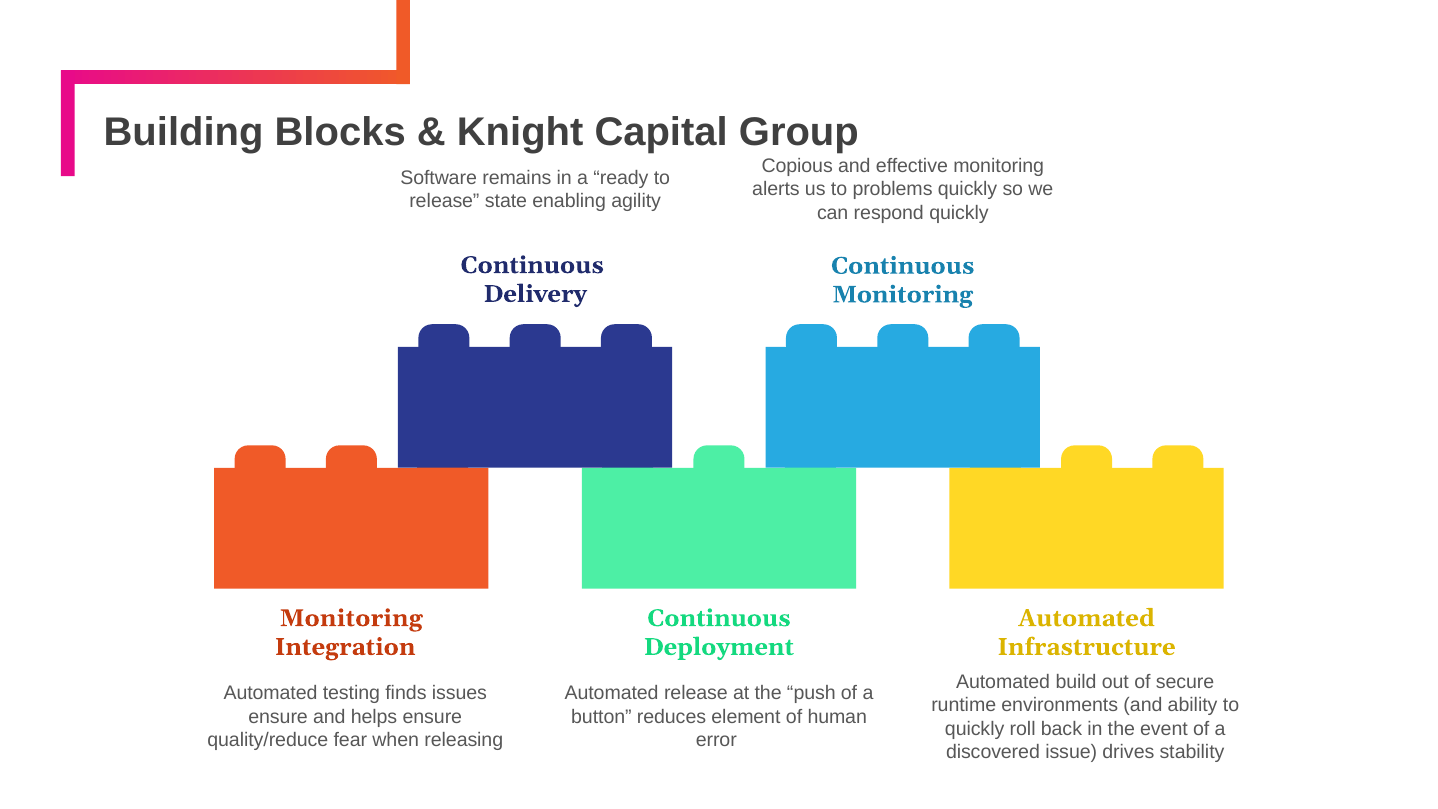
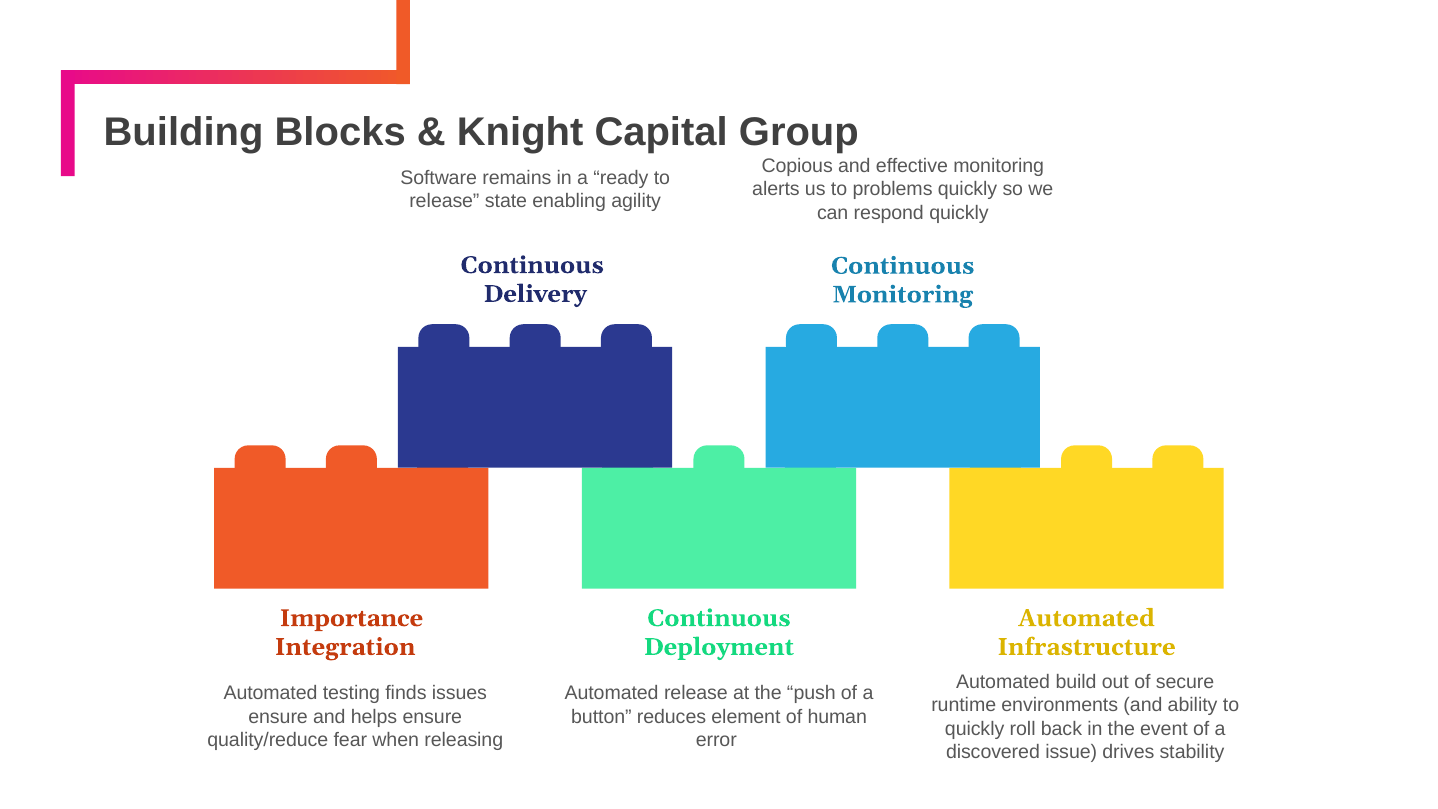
Monitoring at (351, 618): Monitoring -> Importance
